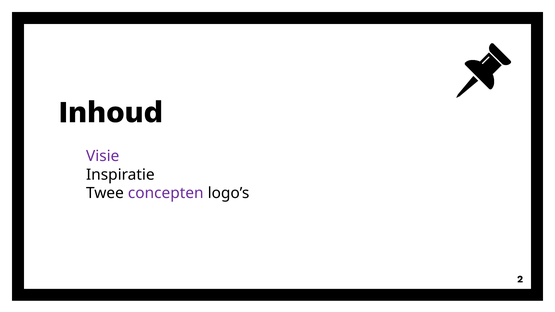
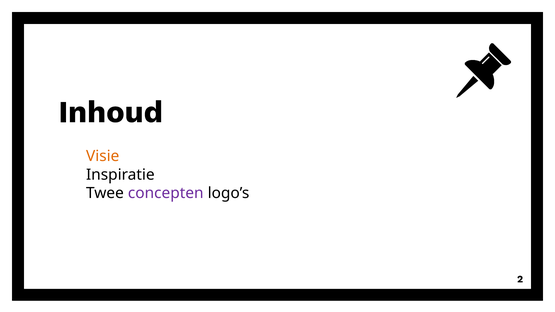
Visie colour: purple -> orange
